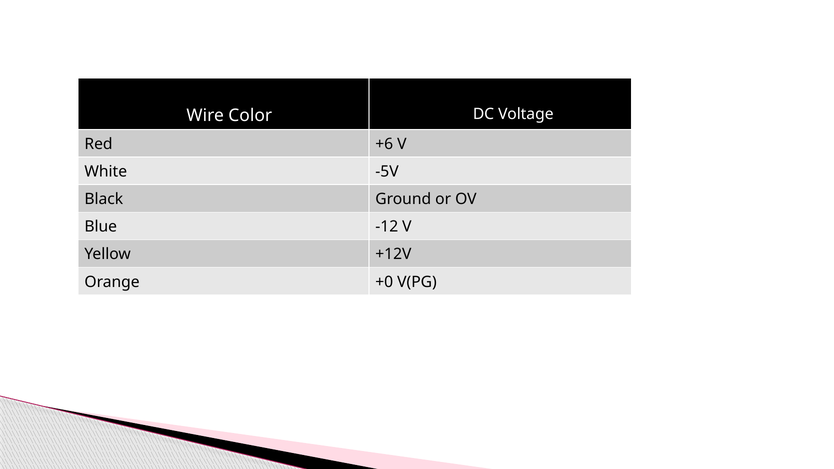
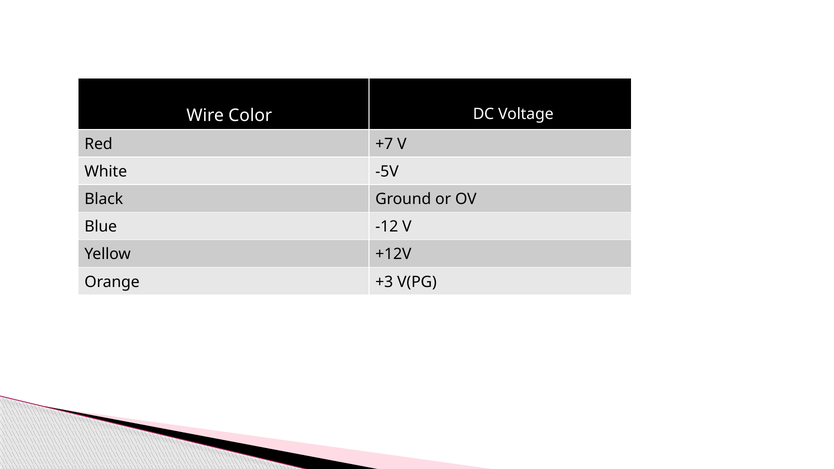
+6: +6 -> +7
+0: +0 -> +3
